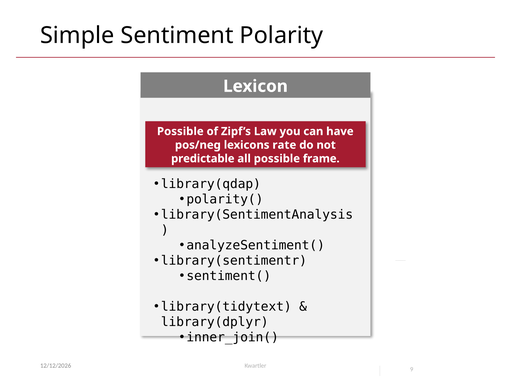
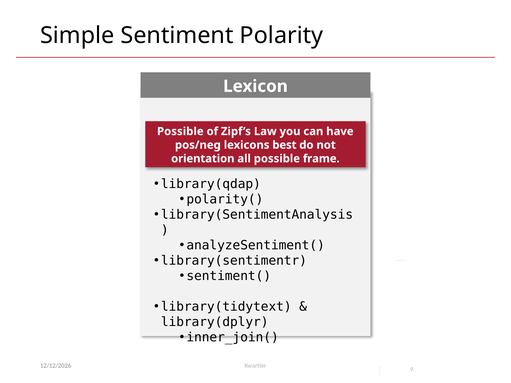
rate: rate -> best
predictable: predictable -> orientation
